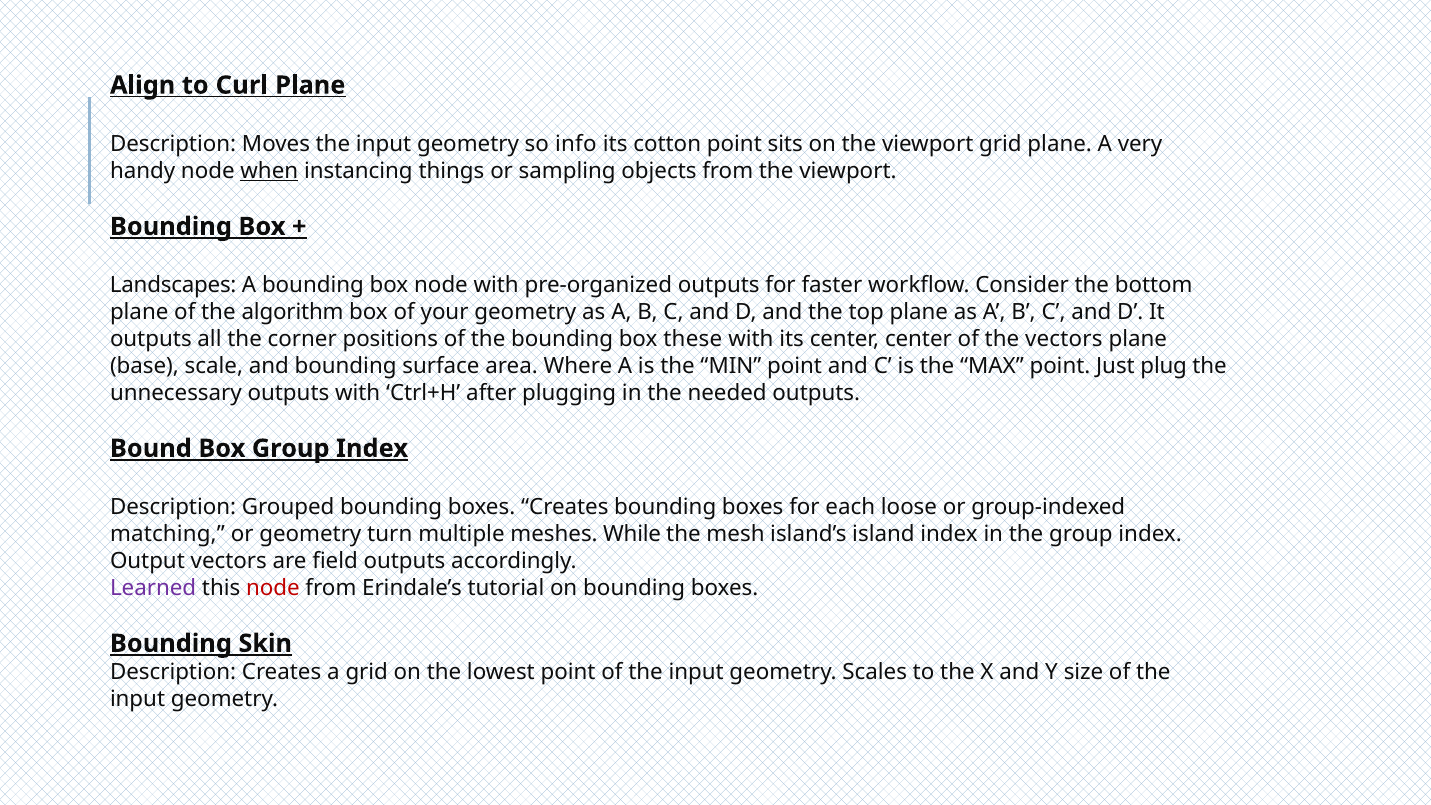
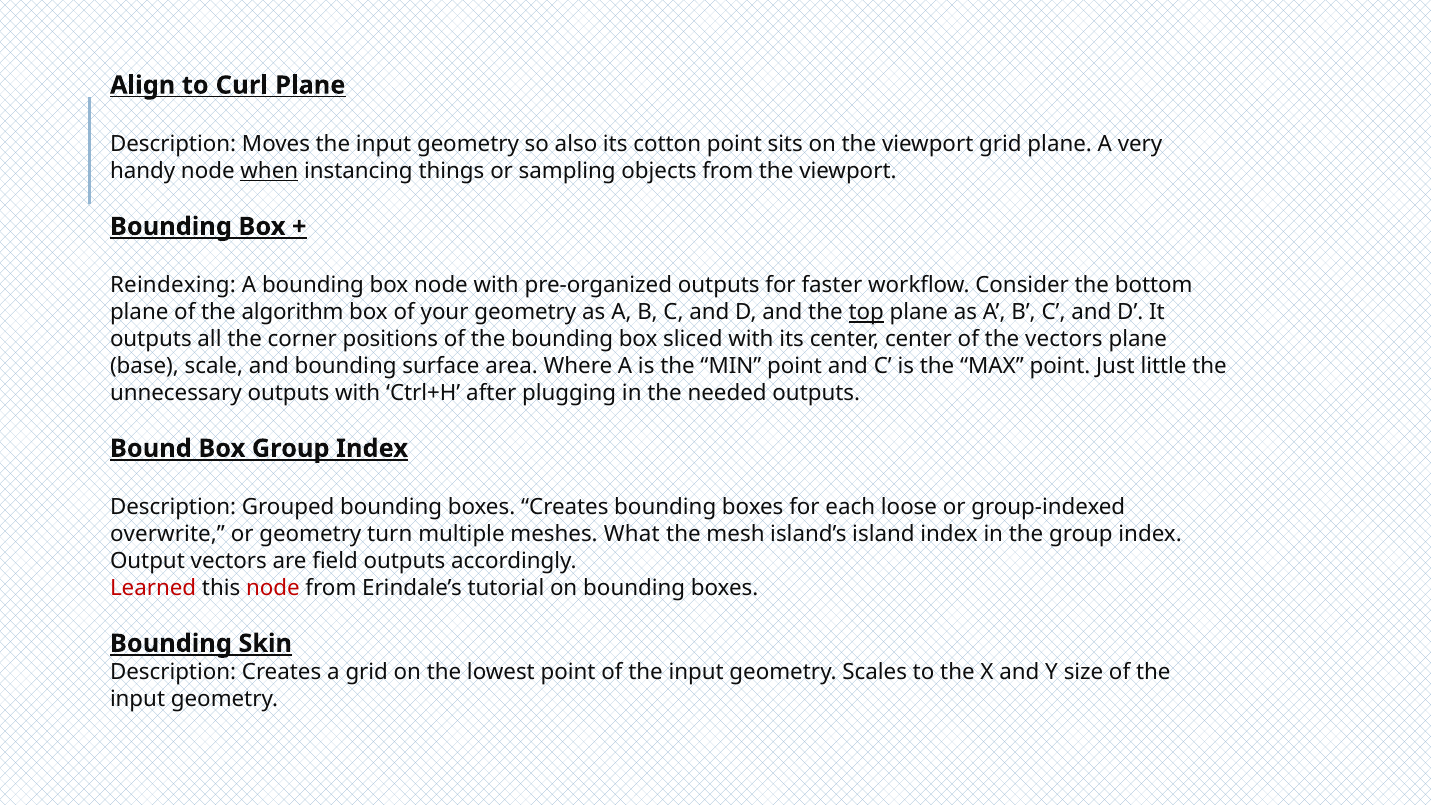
info: info -> also
Landscapes: Landscapes -> Reindexing
top underline: none -> present
these: these -> sliced
plug: plug -> little
matching: matching -> overwrite
While: While -> What
Learned colour: purple -> red
